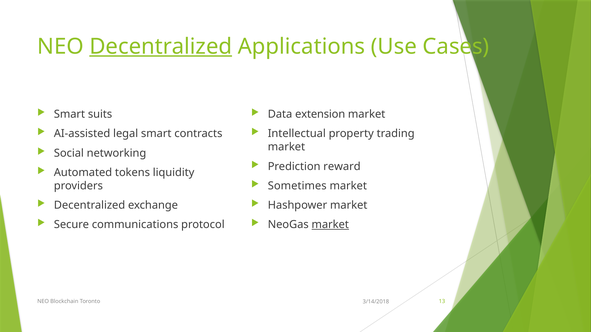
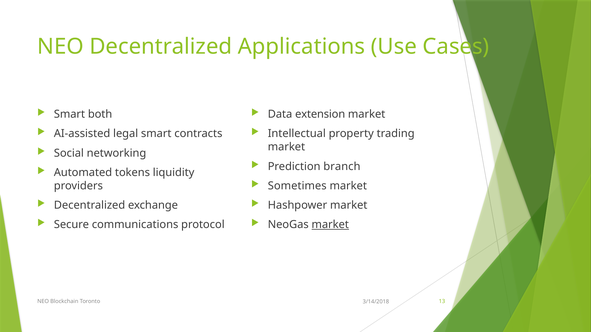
Decentralized at (161, 47) underline: present -> none
suits: suits -> both
reward: reward -> branch
